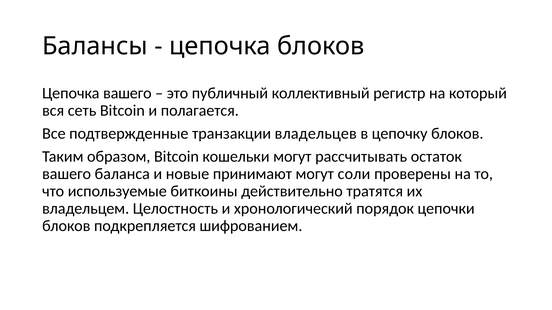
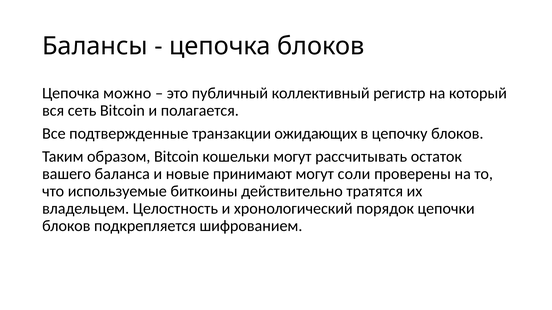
Цепочка вашего: вашего -> можно
владельцев: владельцев -> ожидающих
